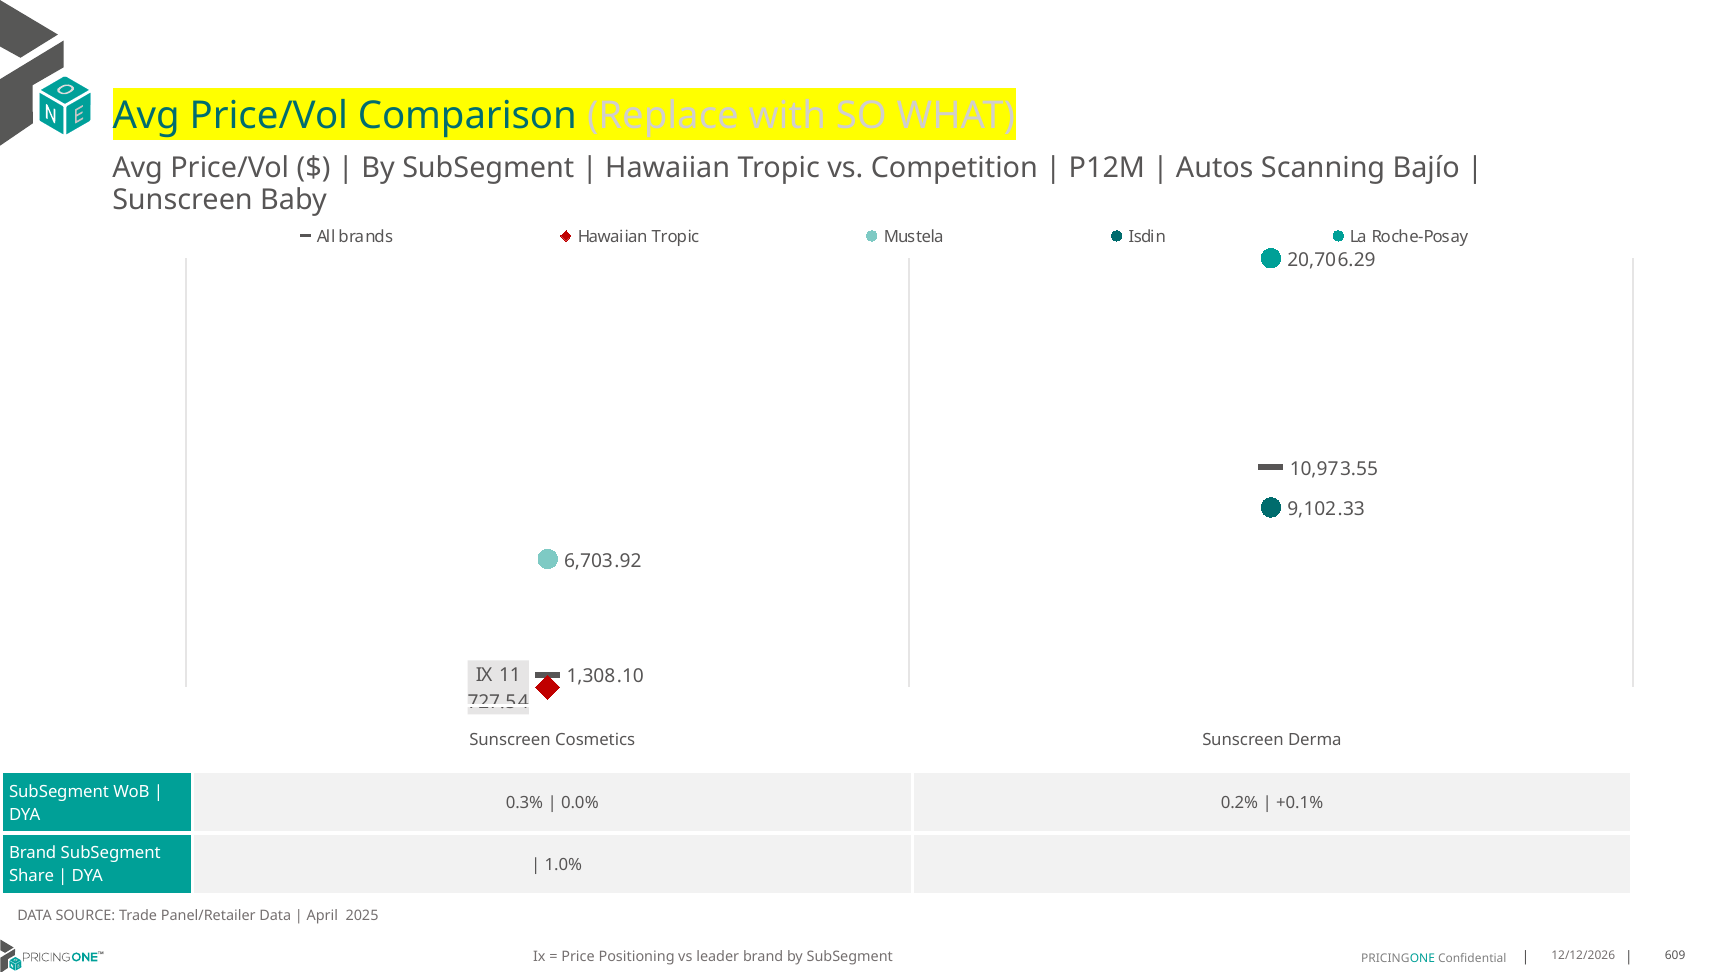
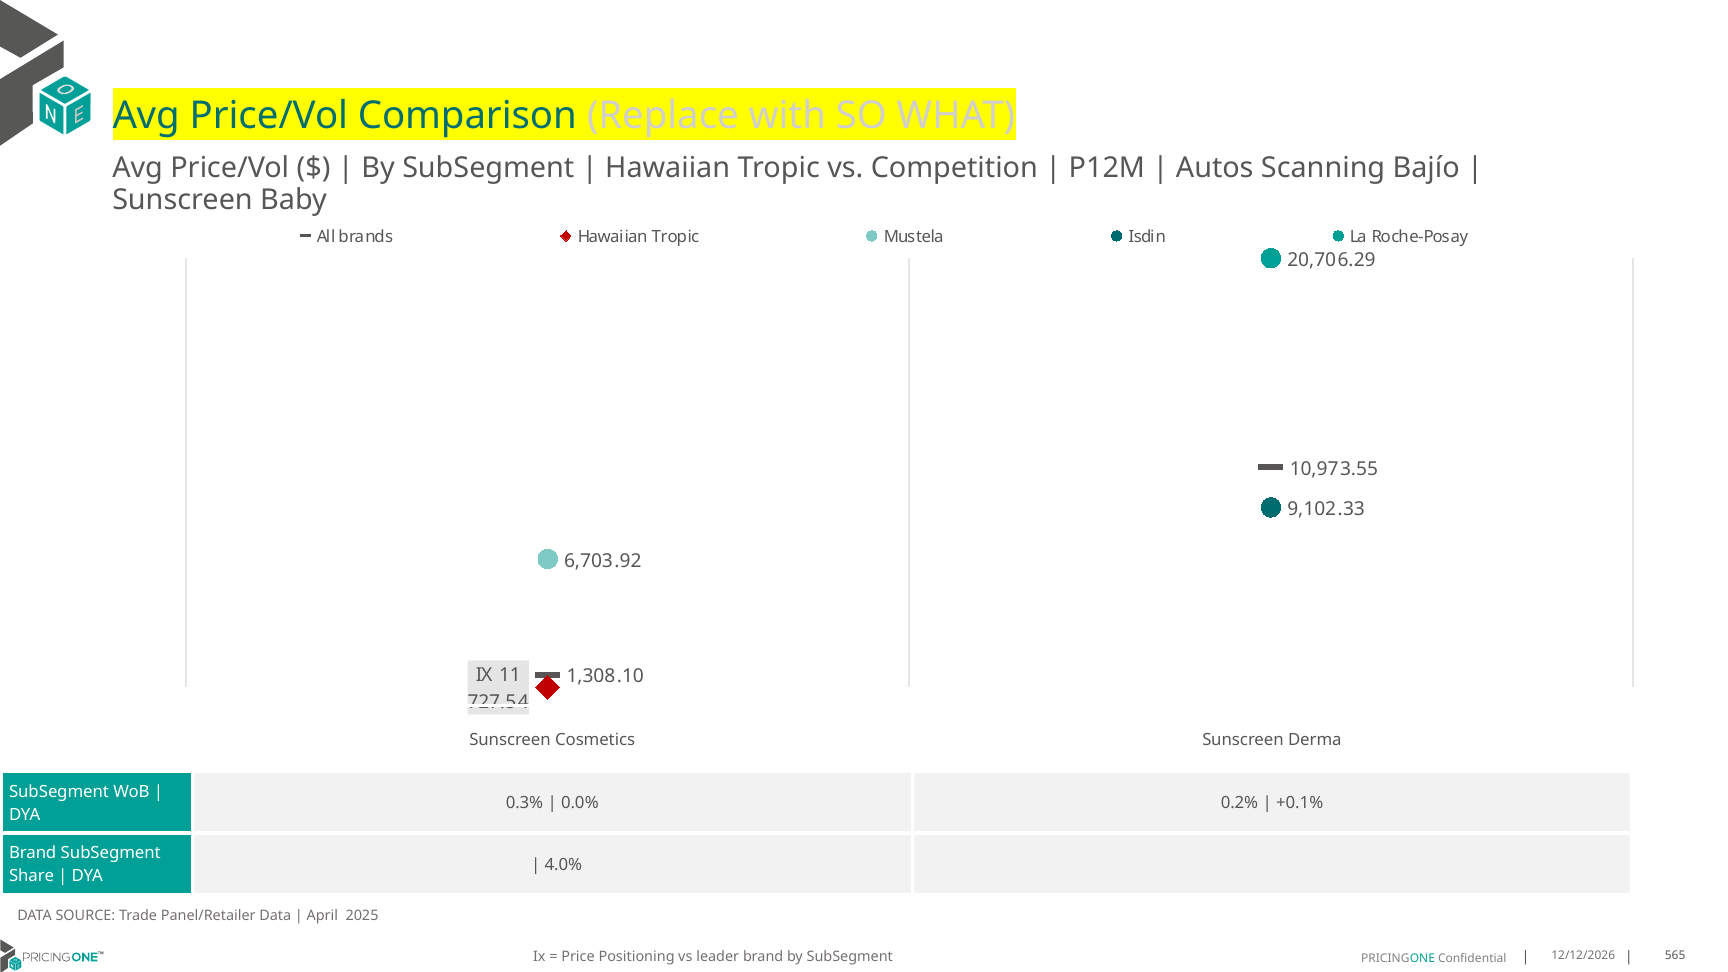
1.0%: 1.0% -> 4.0%
609: 609 -> 565
